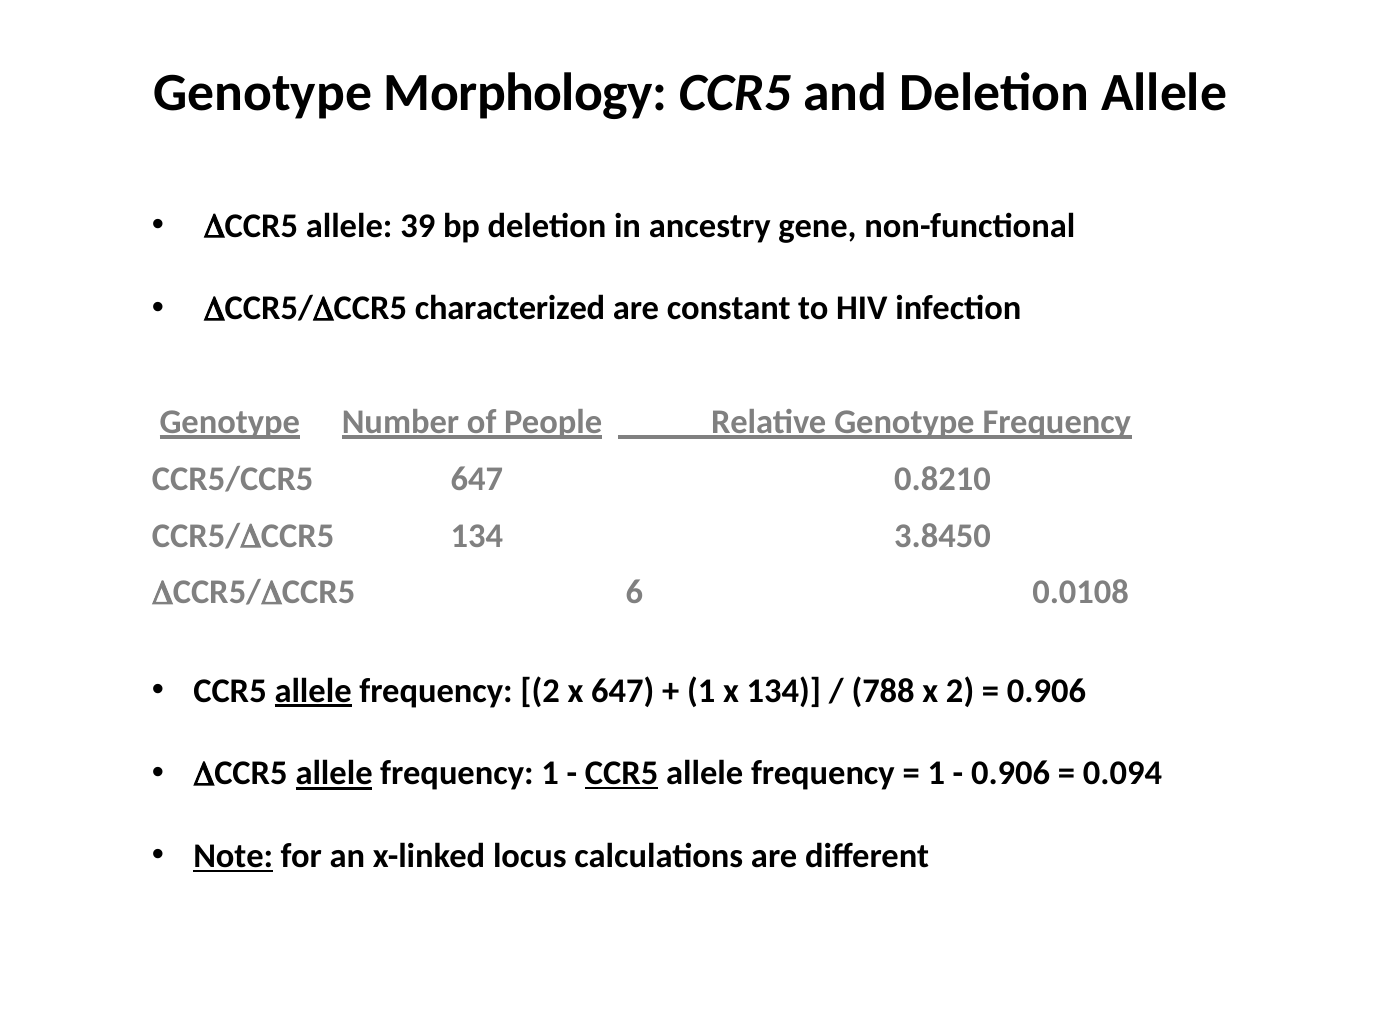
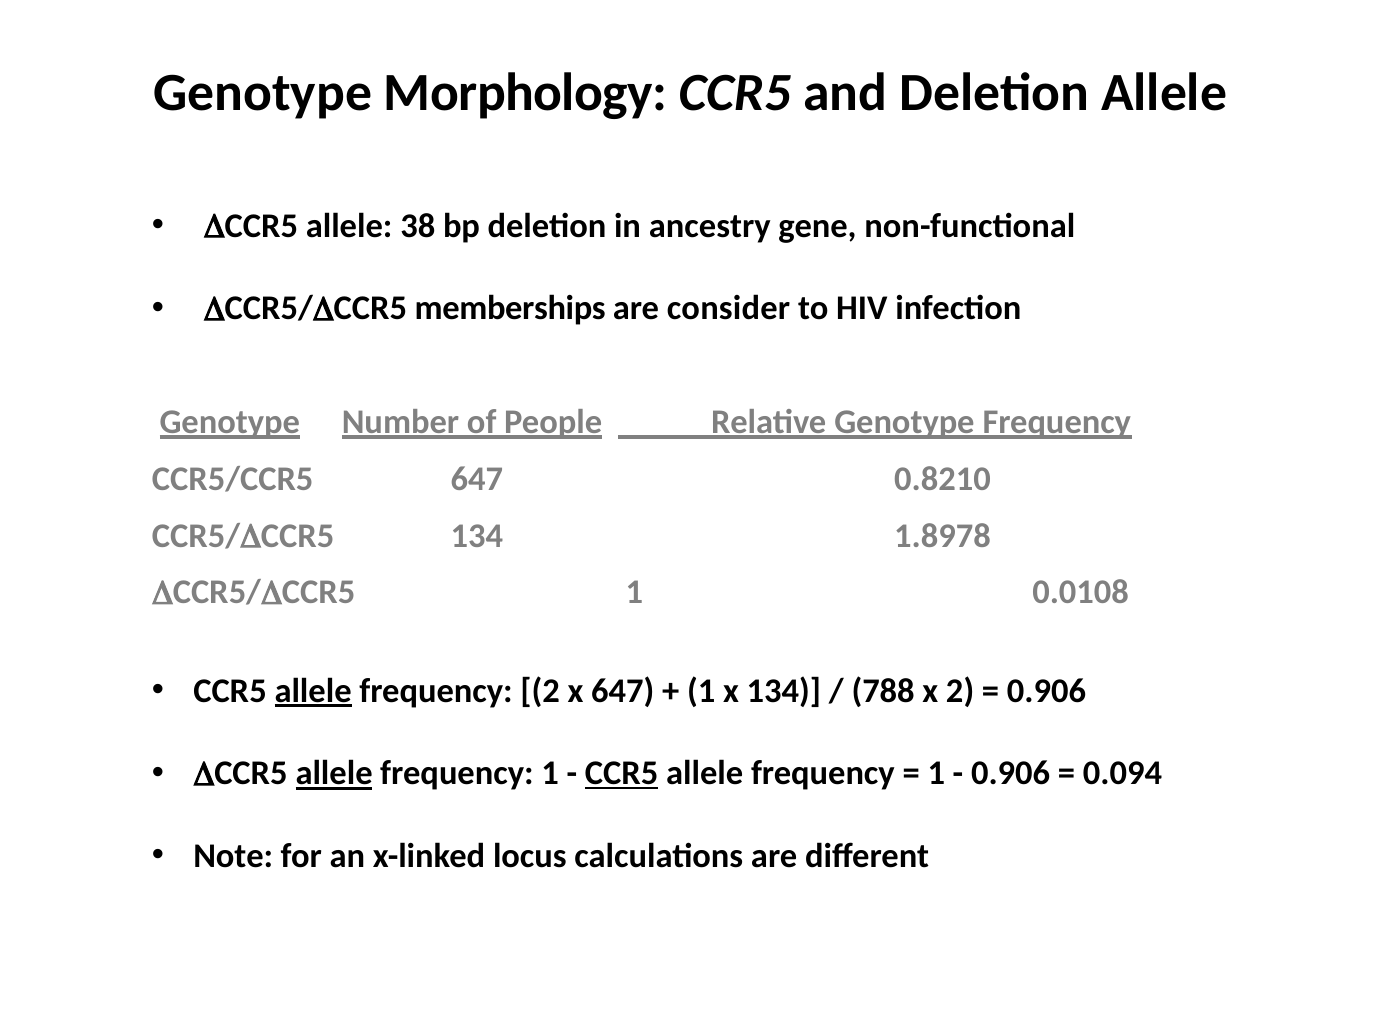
39: 39 -> 38
characterized: characterized -> memberships
constant: constant -> consider
3.8450: 3.8450 -> 1.8978
DCCR5/DCCR5 6: 6 -> 1
Note underline: present -> none
